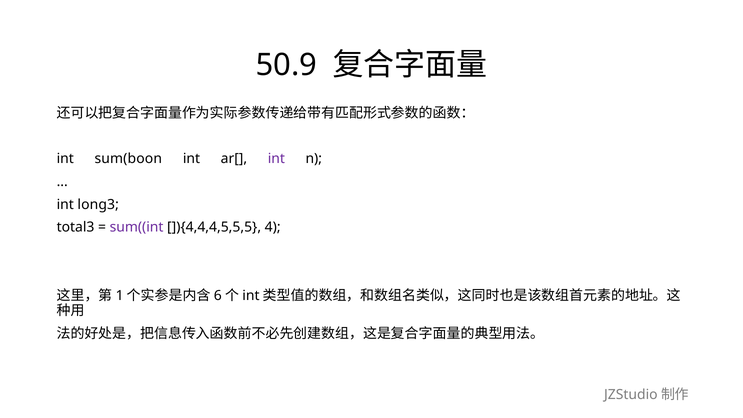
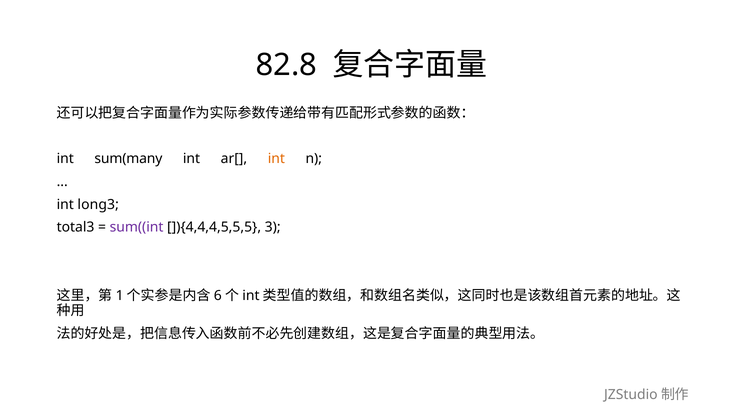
50.9: 50.9 -> 82.8
sum(boon: sum(boon -> sum(many
int at (276, 159) colour: purple -> orange
4: 4 -> 3
